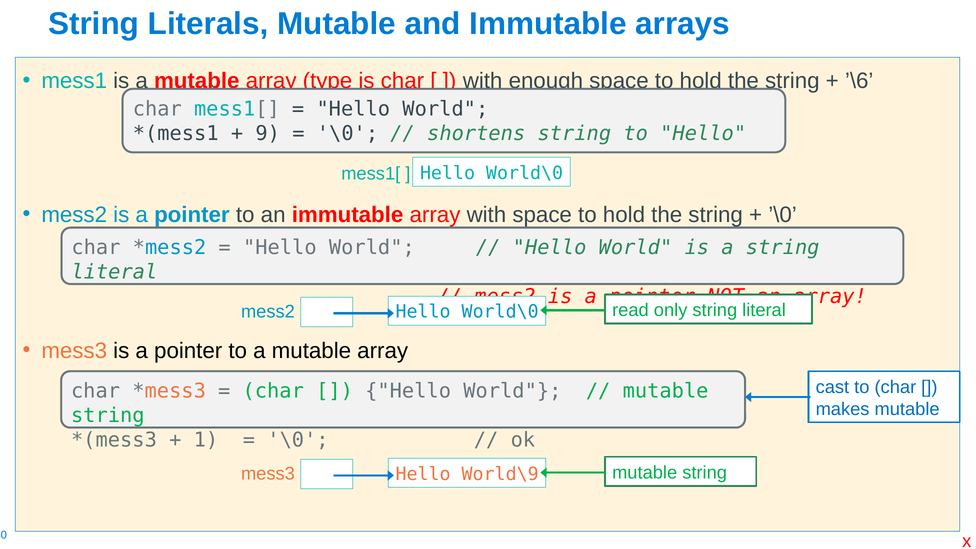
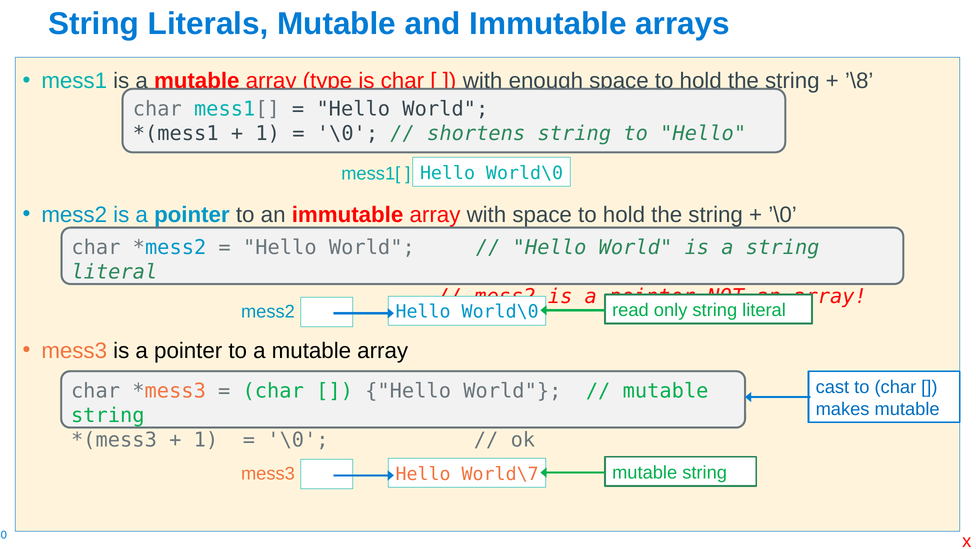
’\6: ’\6 -> ’\8
9 at (268, 133): 9 -> 1
World\9: World\9 -> World\7
